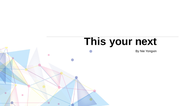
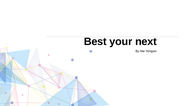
This: This -> Best
